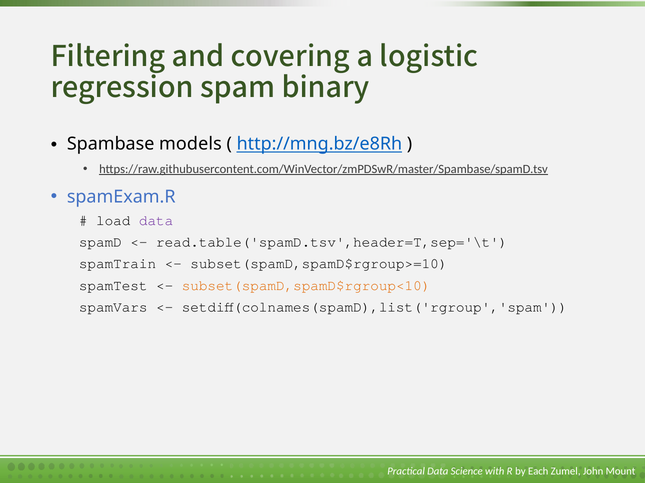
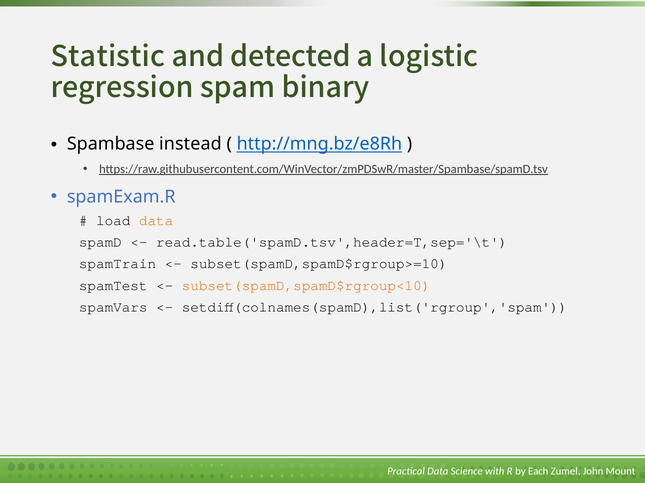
Filtering: Filtering -> Statistic
covering: covering -> detected
models: models -> instead
data at (156, 221) colour: purple -> orange
